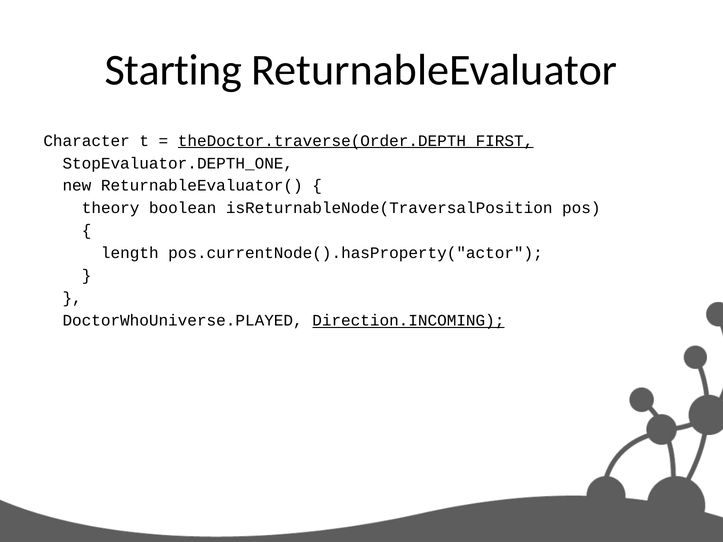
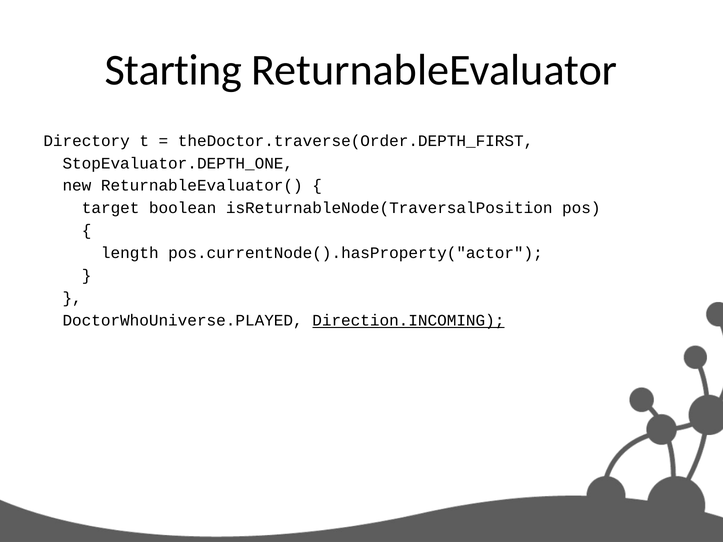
Character: Character -> Directory
theDoctor.traverse(Order.DEPTH_FIRST underline: present -> none
theory: theory -> target
